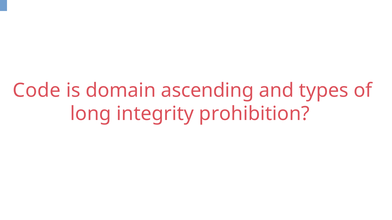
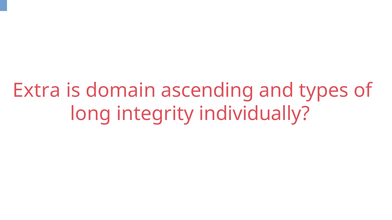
Code: Code -> Extra
prohibition: prohibition -> individually
